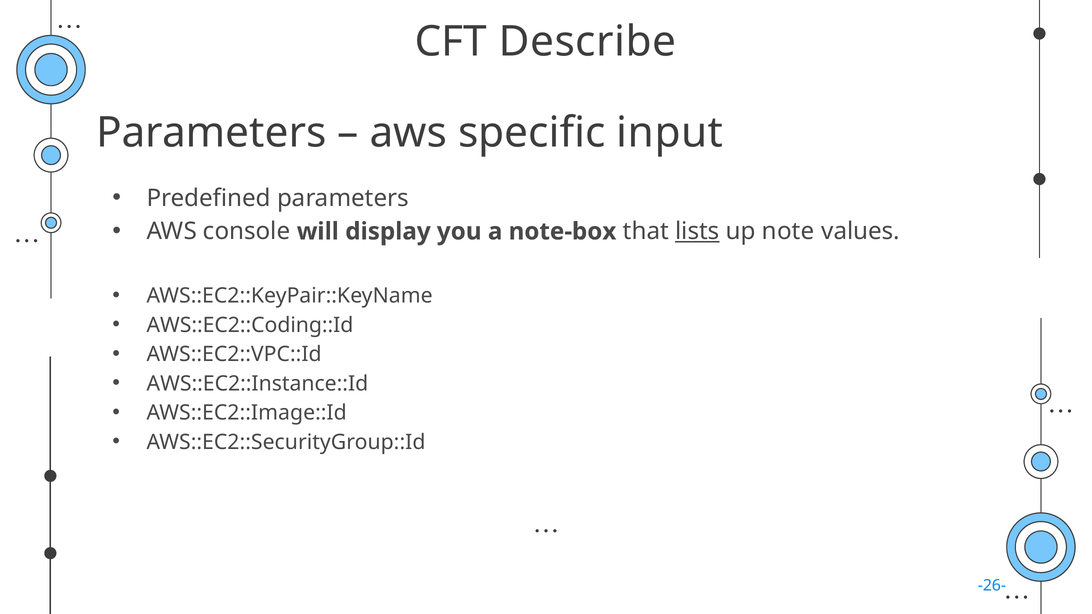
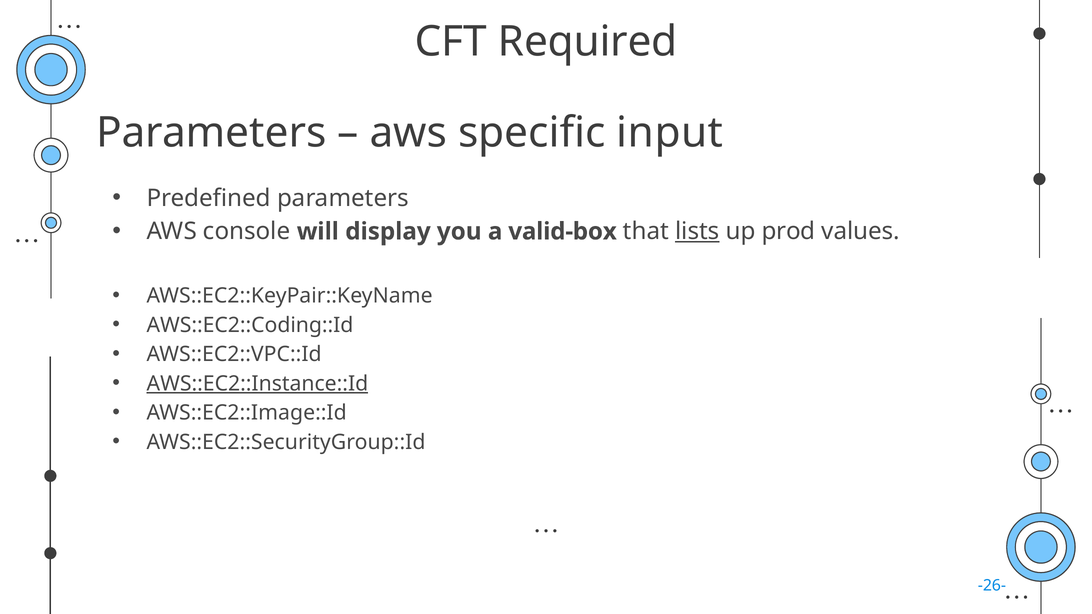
Describe: Describe -> Required
note-box: note-box -> valid-box
note: note -> prod
AWS::EC2::Instance::Id underline: none -> present
